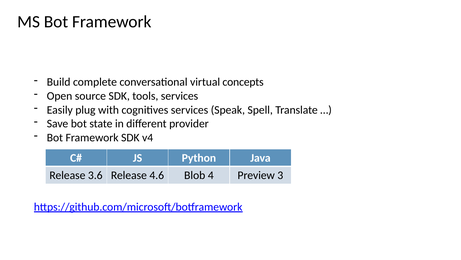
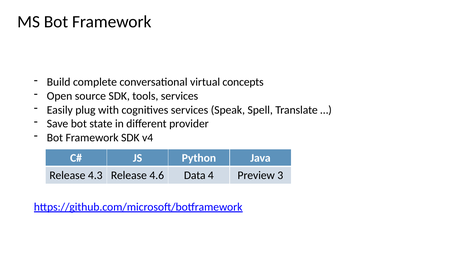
3.6: 3.6 -> 4.3
Blob: Blob -> Data
